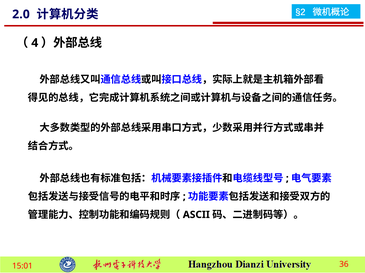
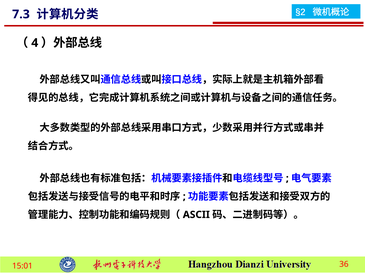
2.0: 2.0 -> 7.3
